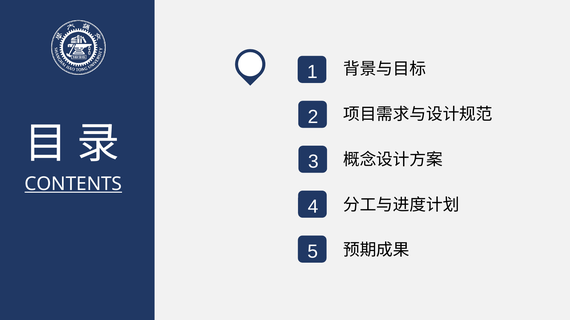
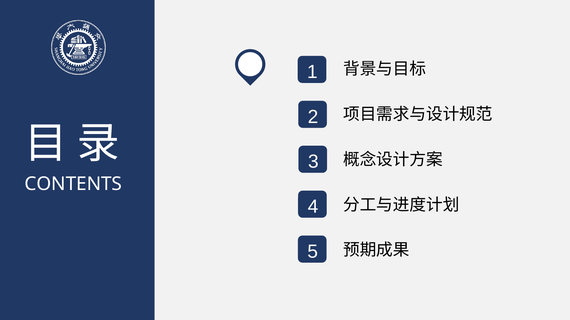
CONTENTS underline: present -> none
